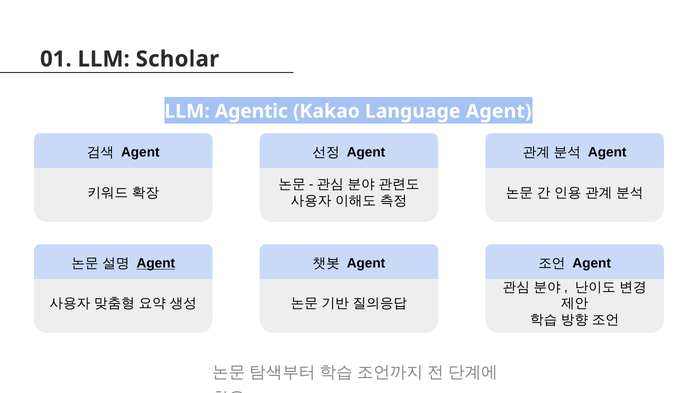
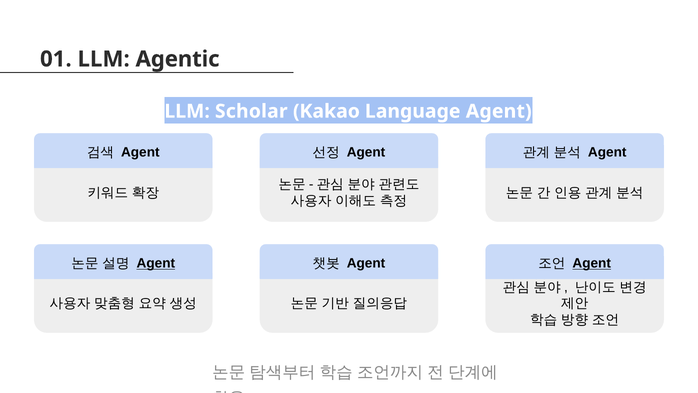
Scholar: Scholar -> Agentic
Agentic: Agentic -> Scholar
Agent at (592, 263) underline: none -> present
